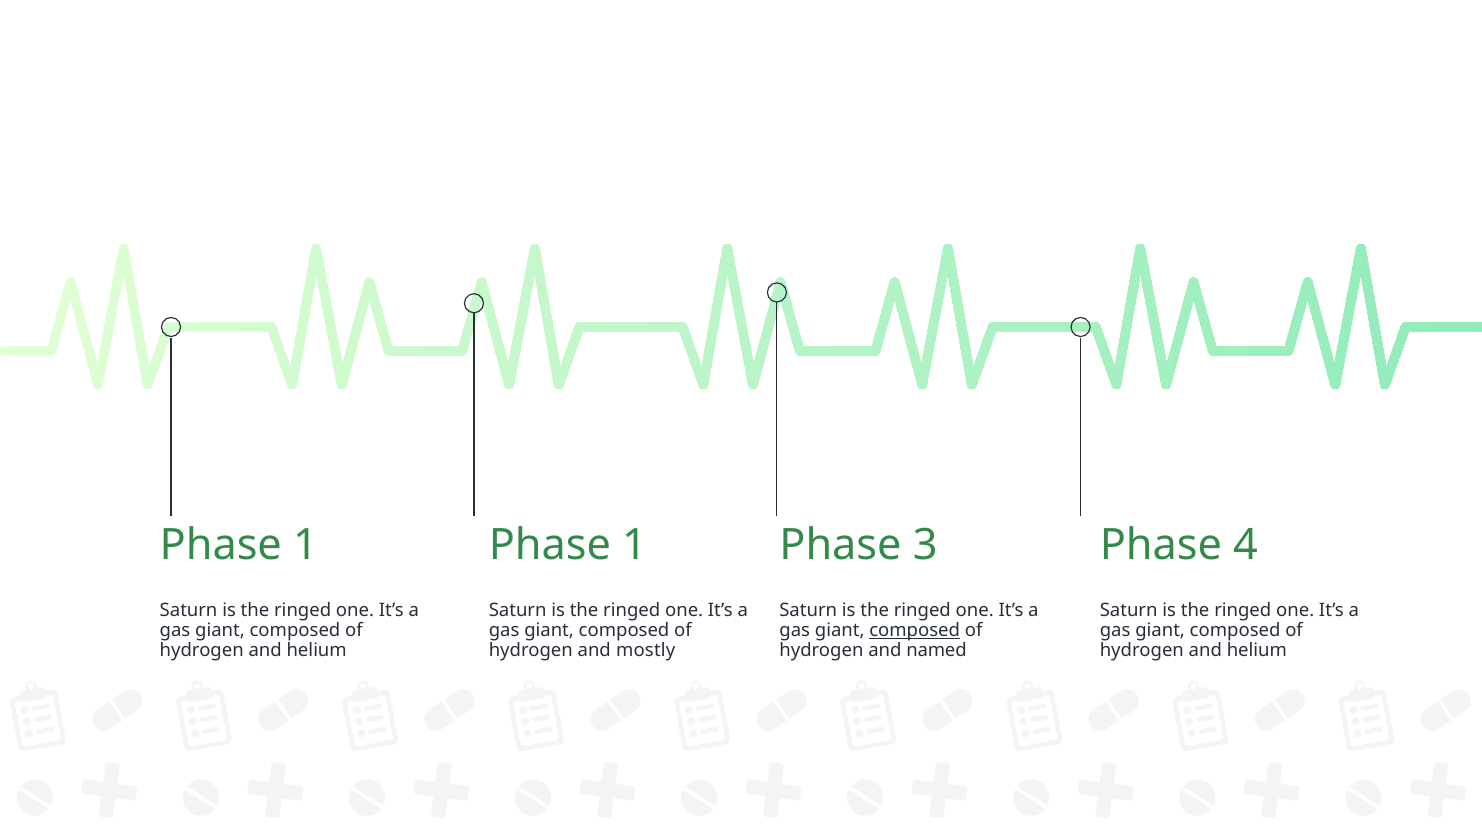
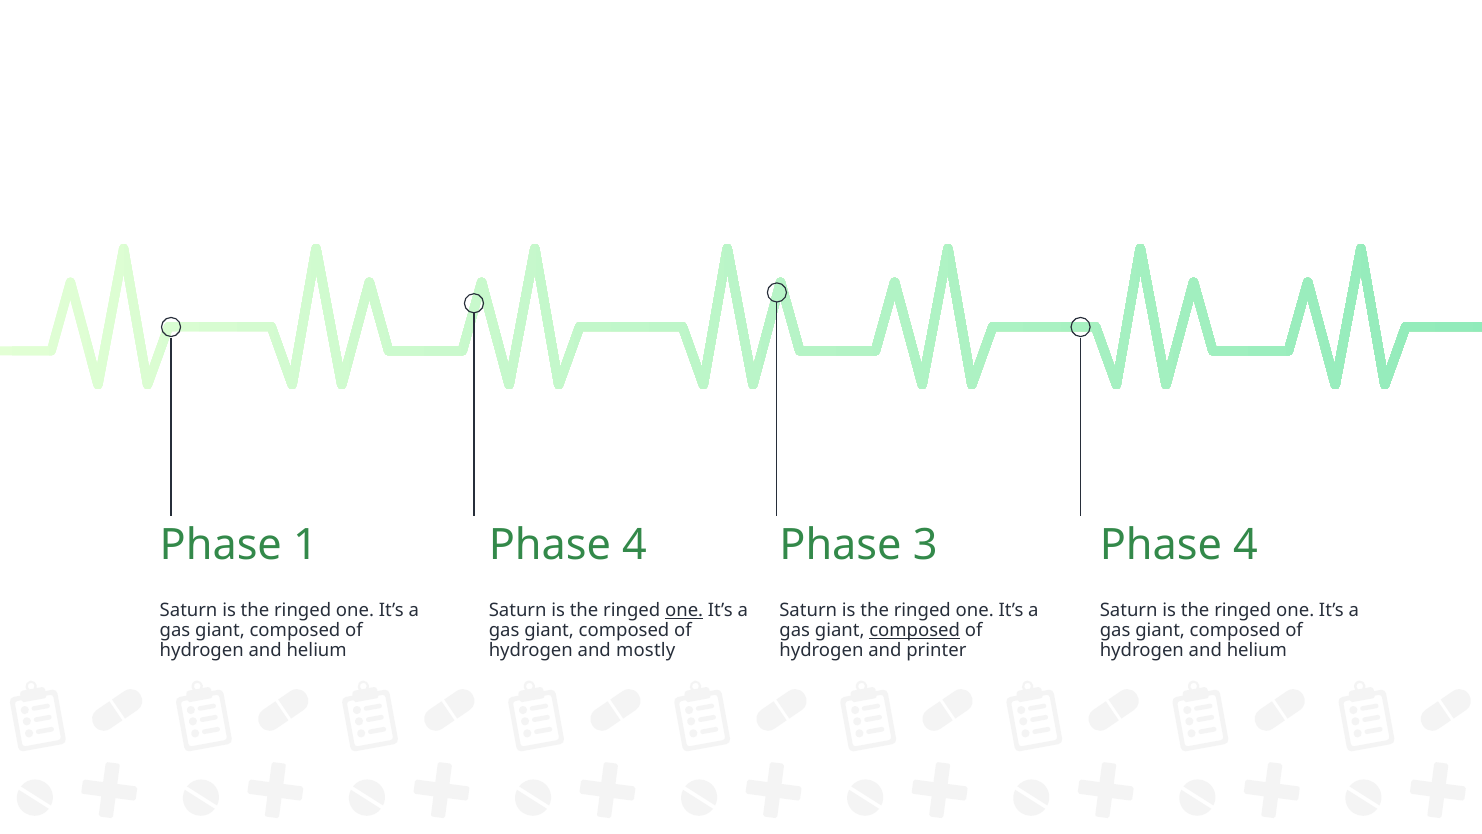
1 at (635, 545): 1 -> 4
one at (684, 610) underline: none -> present
named: named -> printer
